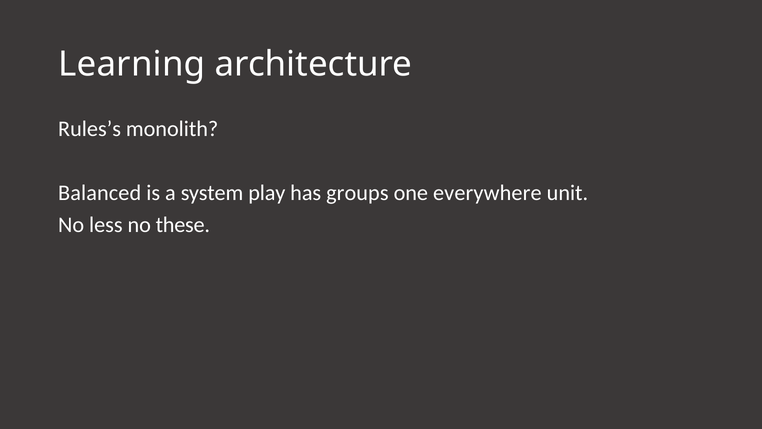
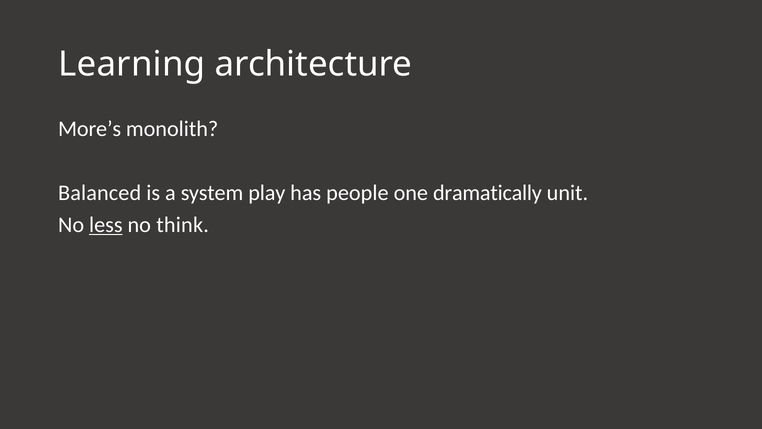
Rules’s: Rules’s -> More’s
groups: groups -> people
everywhere: everywhere -> dramatically
less underline: none -> present
these: these -> think
